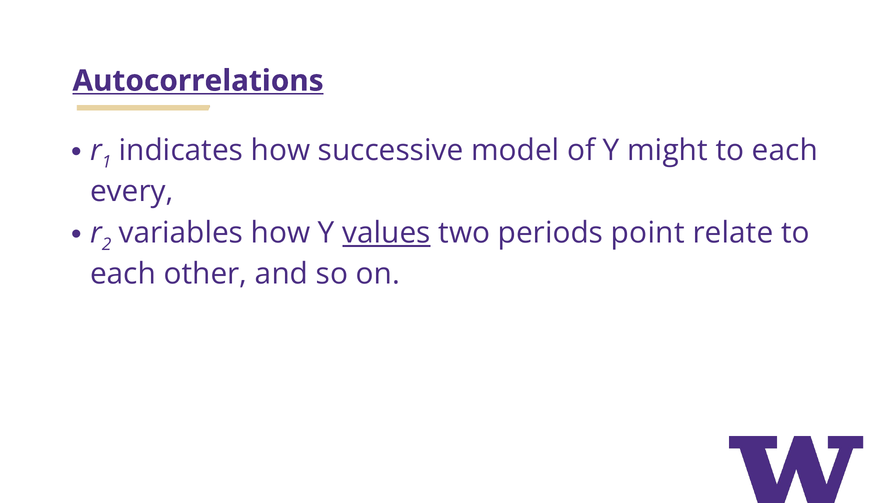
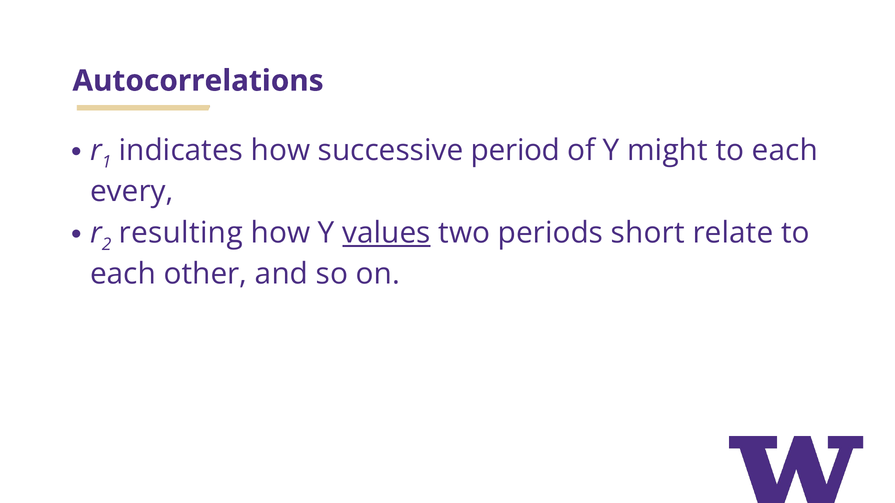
Autocorrelations underline: present -> none
model: model -> period
variables: variables -> resulting
point: point -> short
